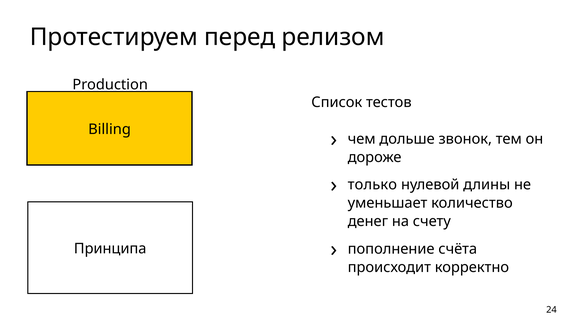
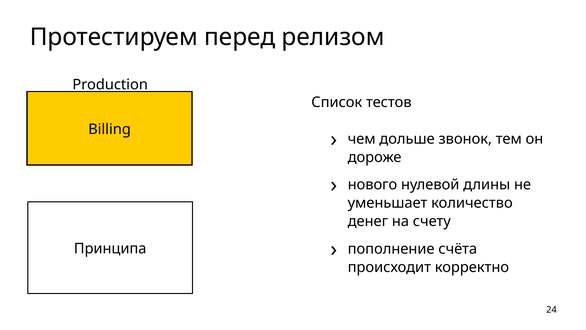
только: только -> нового
